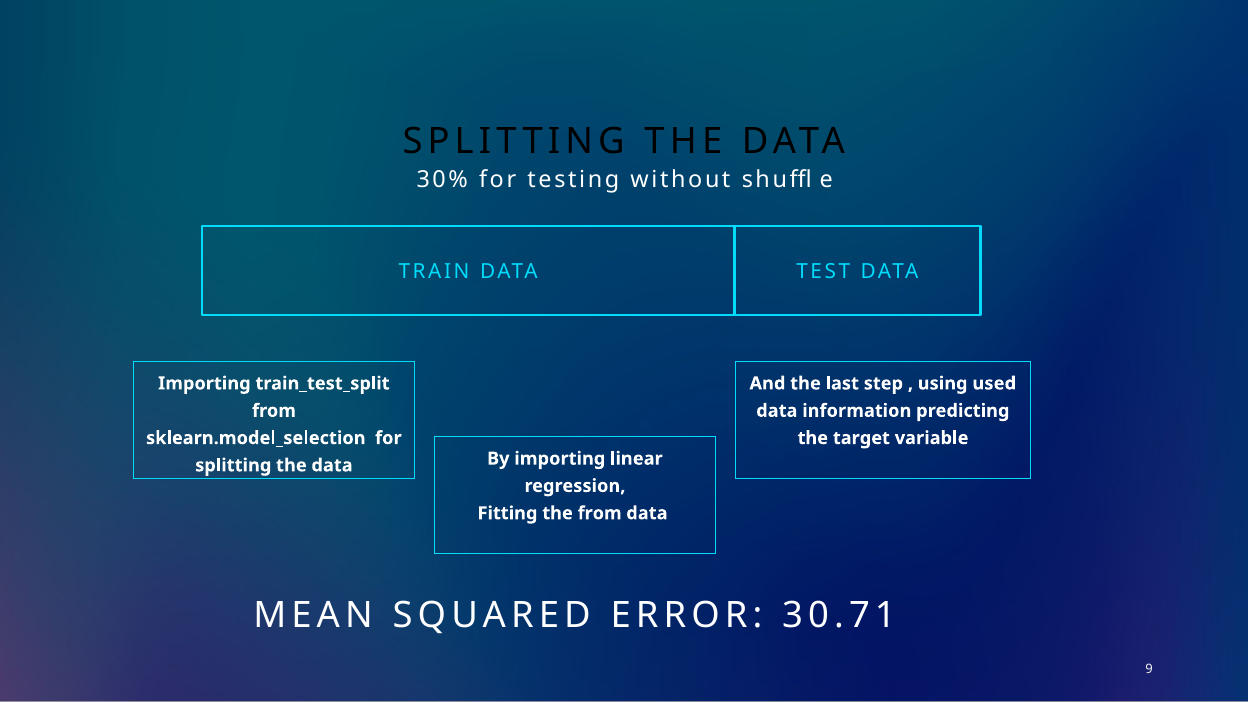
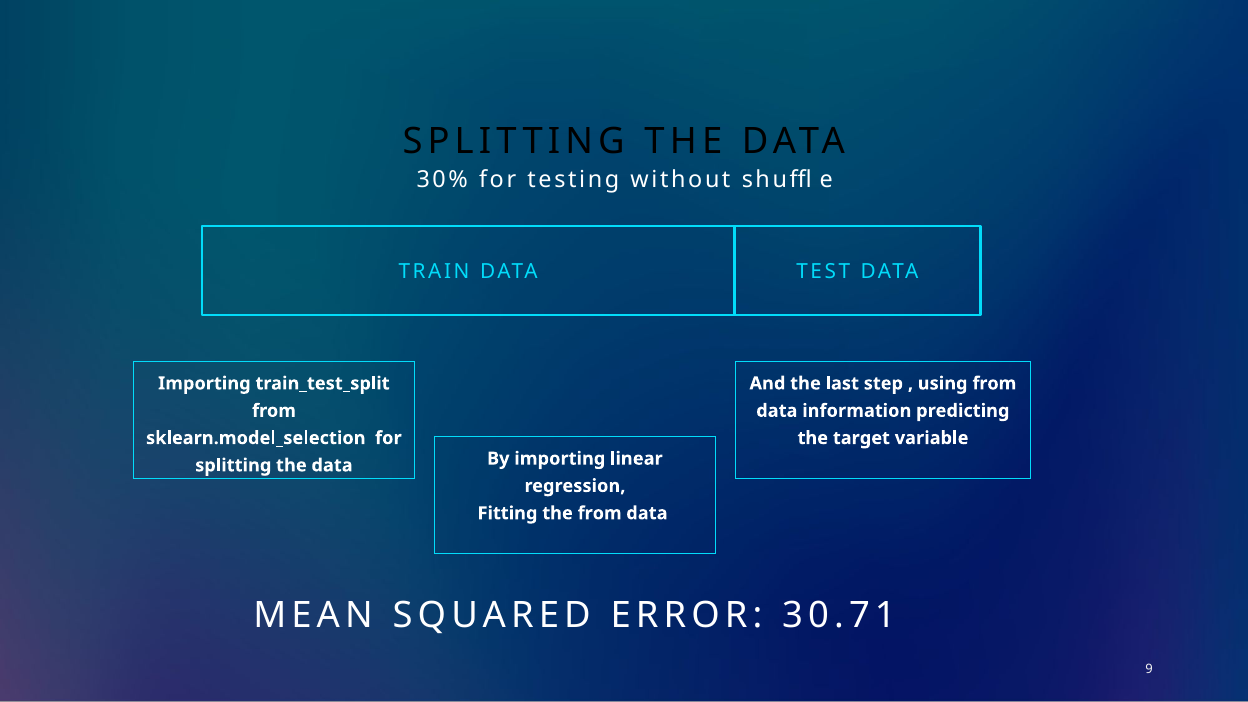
using used: used -> from
